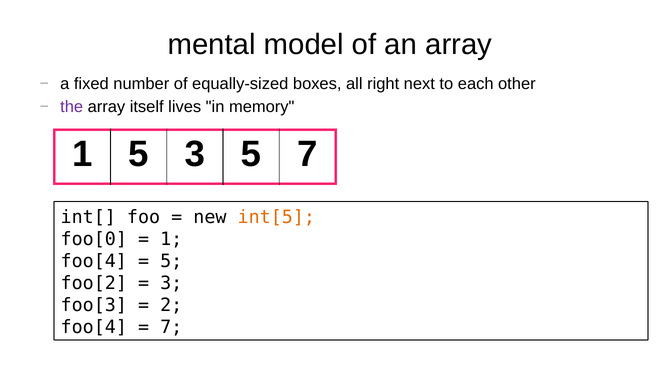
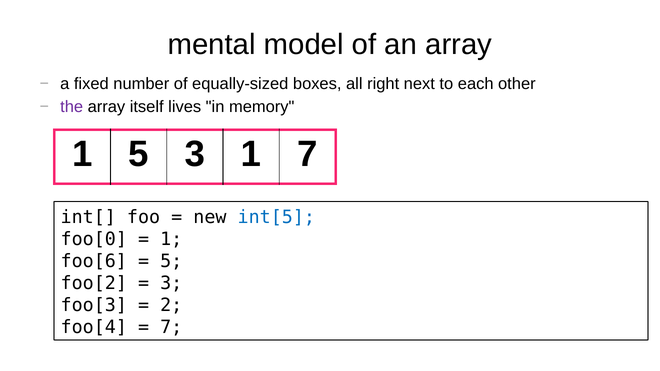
3 5: 5 -> 1
int[5 colour: orange -> blue
foo[4 at (94, 261): foo[4 -> foo[6
